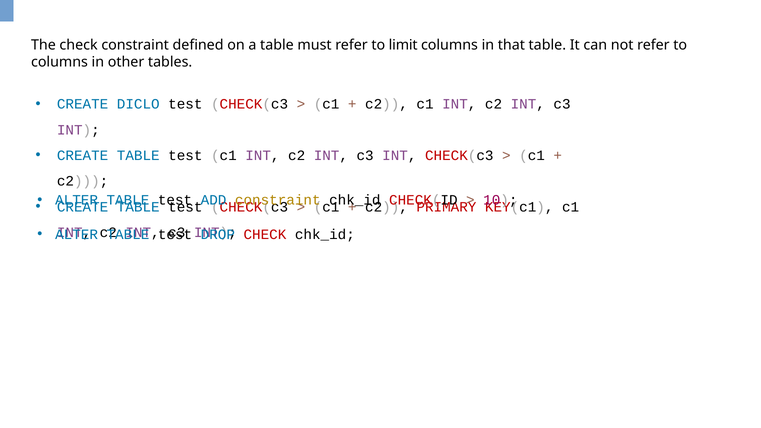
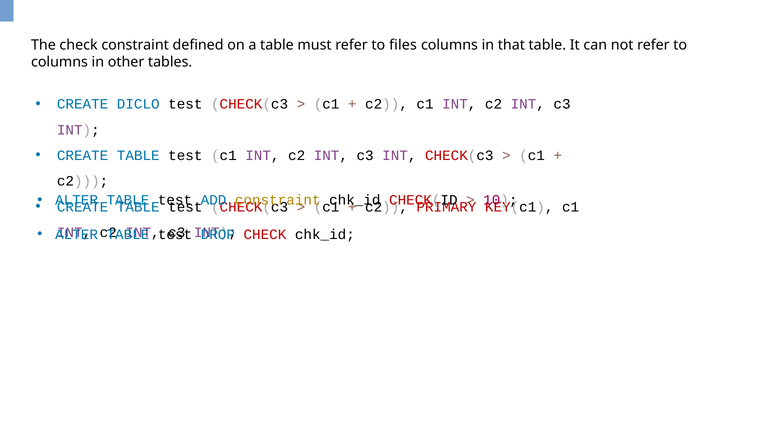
limit: limit -> files
